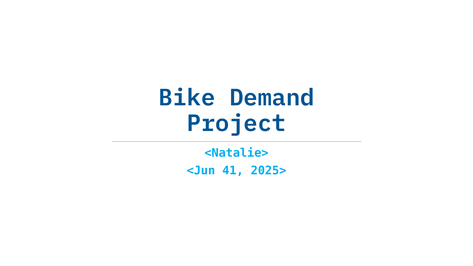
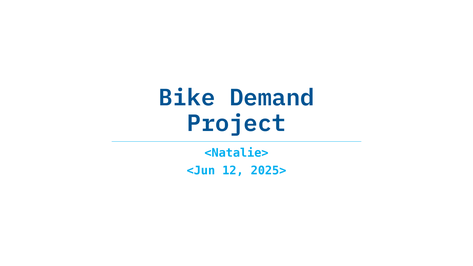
41: 41 -> 12
